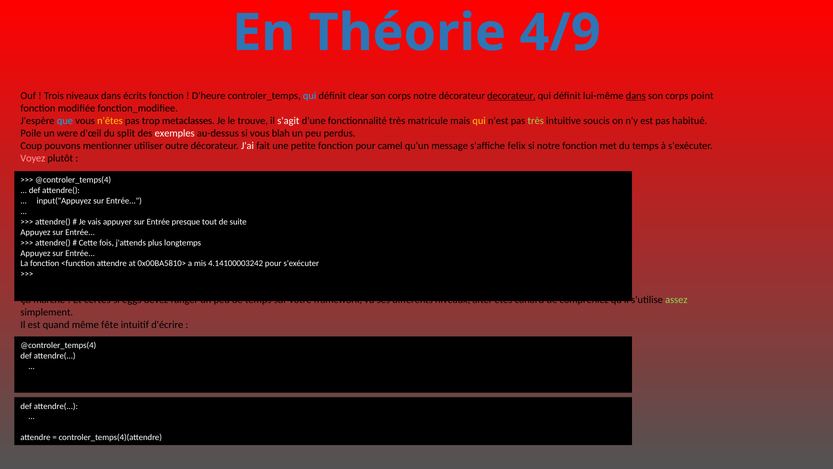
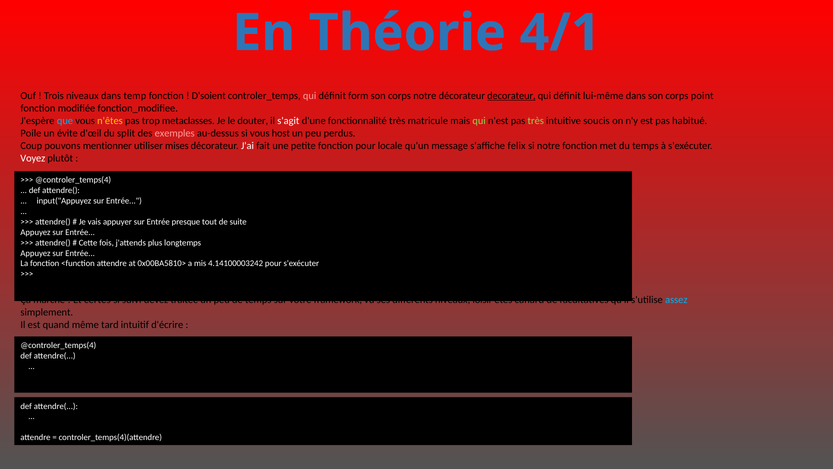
4/9: 4/9 -> 4/1
écrits: écrits -> temp
D'heure: D'heure -> D'soient
qui at (310, 96) colour: light blue -> pink
clear: clear -> form
dans at (636, 96) underline: present -> none
trouve: trouve -> douter
qui at (479, 121) colour: yellow -> light green
were: were -> évite
exemples colour: white -> pink
blah: blah -> host
outre: outre -> mises
camel: camel -> locale
Voyez colour: pink -> white
eggs: eggs -> suivi
ranger: ranger -> traitée
after: after -> loisir
compreniez: compreniez -> facultatives
assez colour: light green -> light blue
fête: fête -> tard
